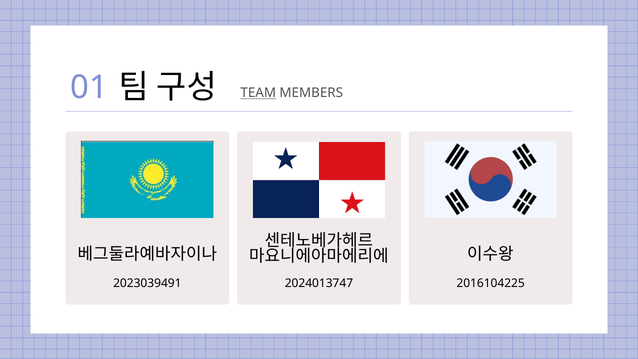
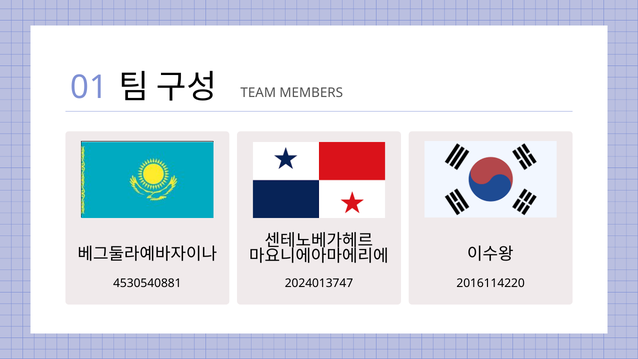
TEAM underline: present -> none
2023039491: 2023039491 -> 4530540881
2016104225: 2016104225 -> 2016114220
